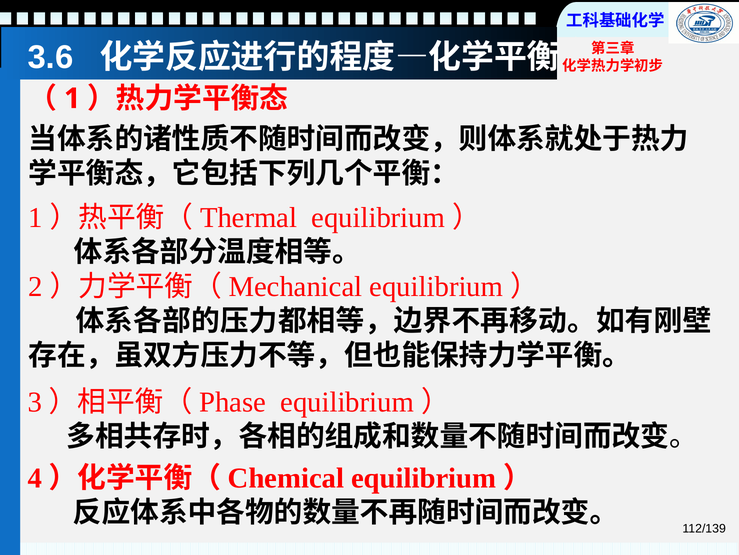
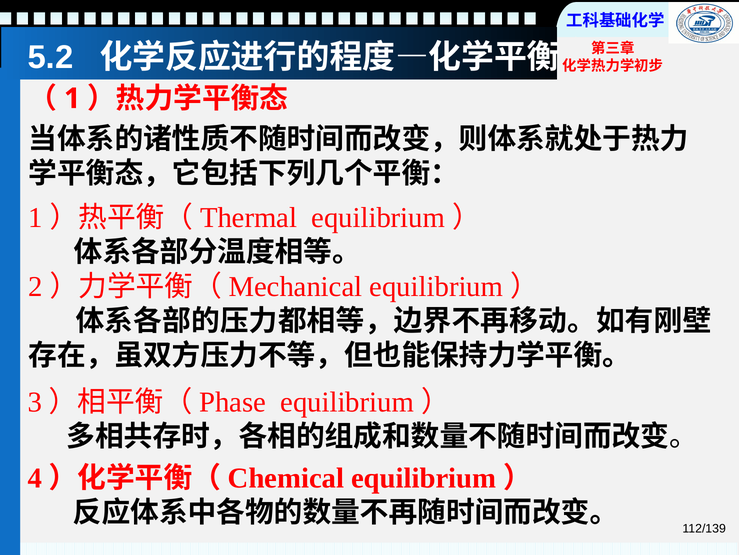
3.6: 3.6 -> 5.2
